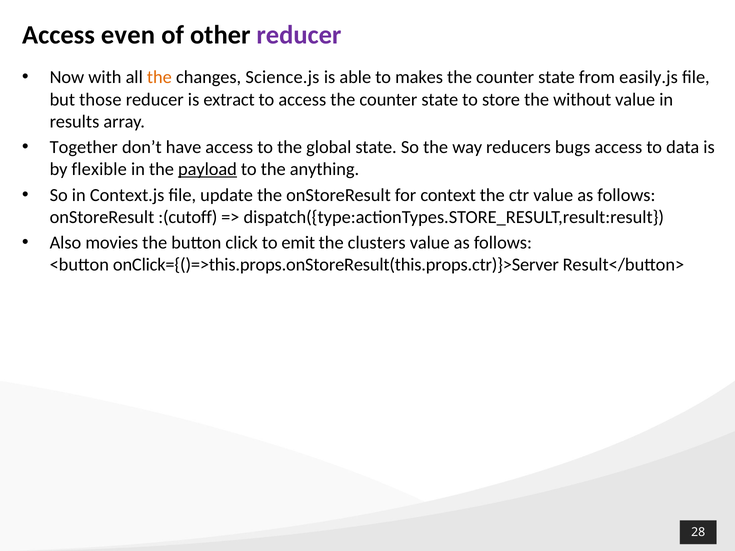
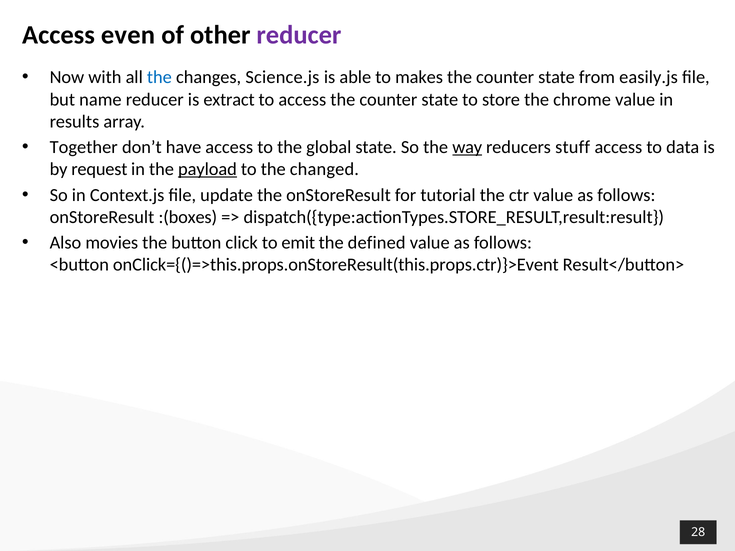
the at (159, 77) colour: orange -> blue
those: those -> name
without: without -> chrome
way underline: none -> present
bugs: bugs -> stuff
flexible: flexible -> request
anything: anything -> changed
context: context -> tutorial
:(cutoff: :(cutoff -> :(boxes
clusters: clusters -> defined
onClick={()=>this.props.onStoreResult(this.props.ctr)}>Server: onClick={()=>this.props.onStoreResult(this.props.ctr)}>Server -> onClick={()=>this.props.onStoreResult(this.props.ctr)}>Event
